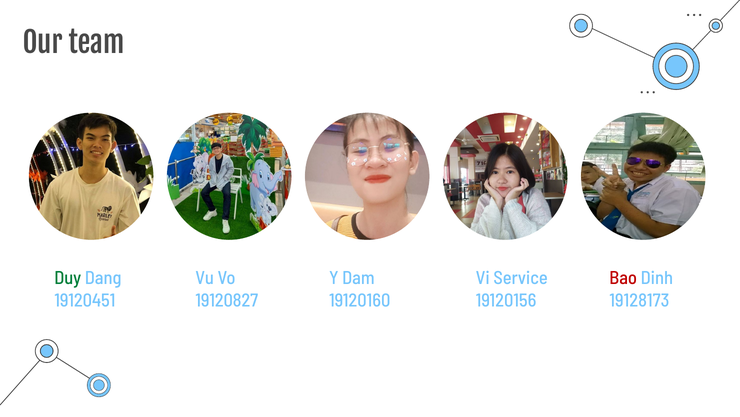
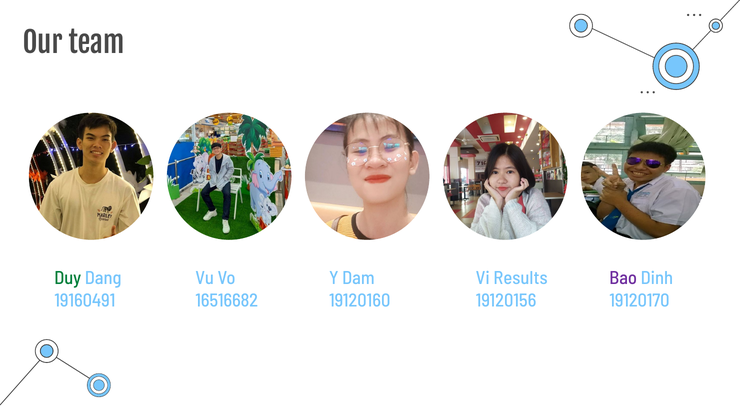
Service: Service -> Results
Bao colour: red -> purple
19120451: 19120451 -> 19160491
19120827: 19120827 -> 16516682
19128173: 19128173 -> 19120170
